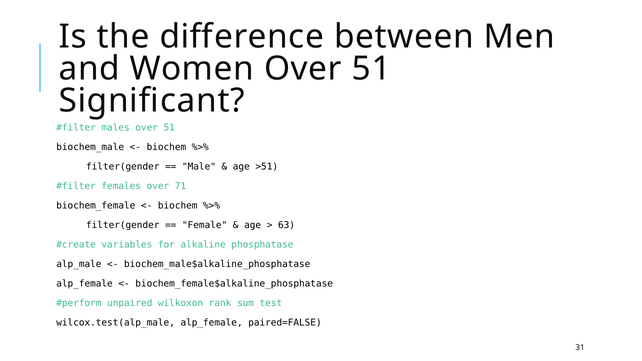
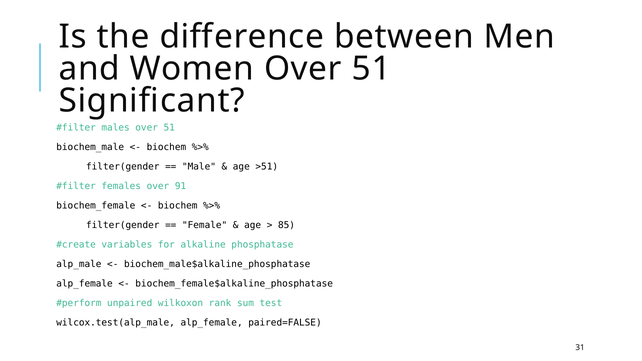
71: 71 -> 91
63: 63 -> 85
